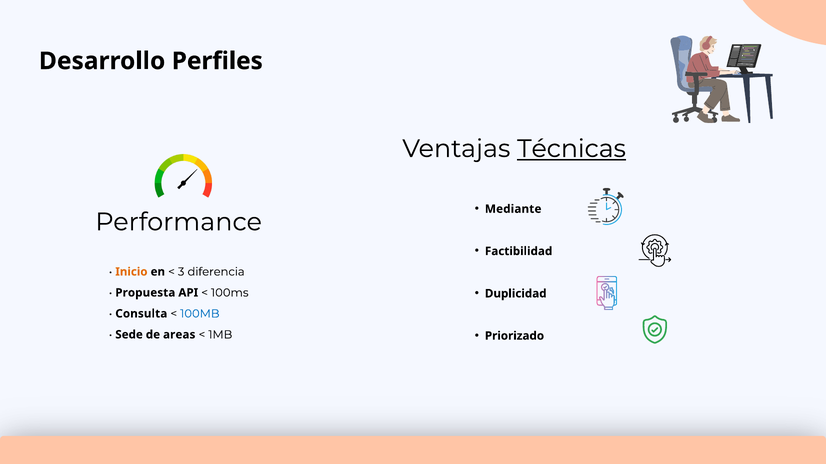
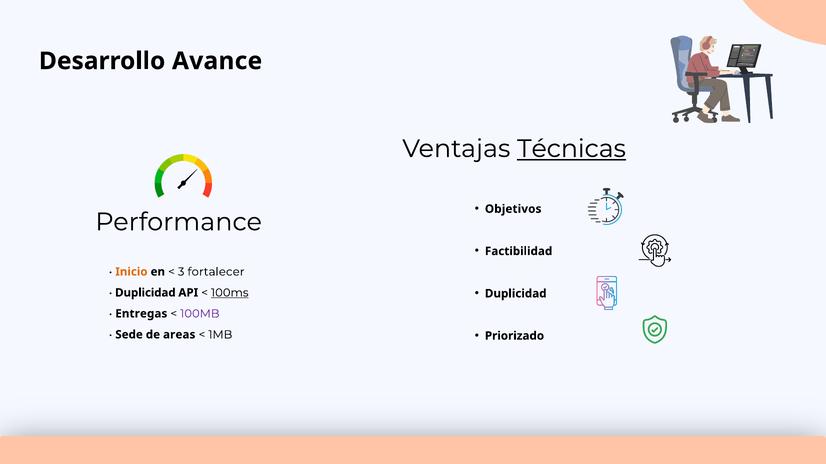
Perfiles: Perfiles -> Avance
Mediante: Mediante -> Objetivos
diferencia: diferencia -> fortalecer
Propuesta at (145, 293): Propuesta -> Duplicidad
100ms underline: none -> present
Consulta: Consulta -> Entregas
100MB colour: blue -> purple
